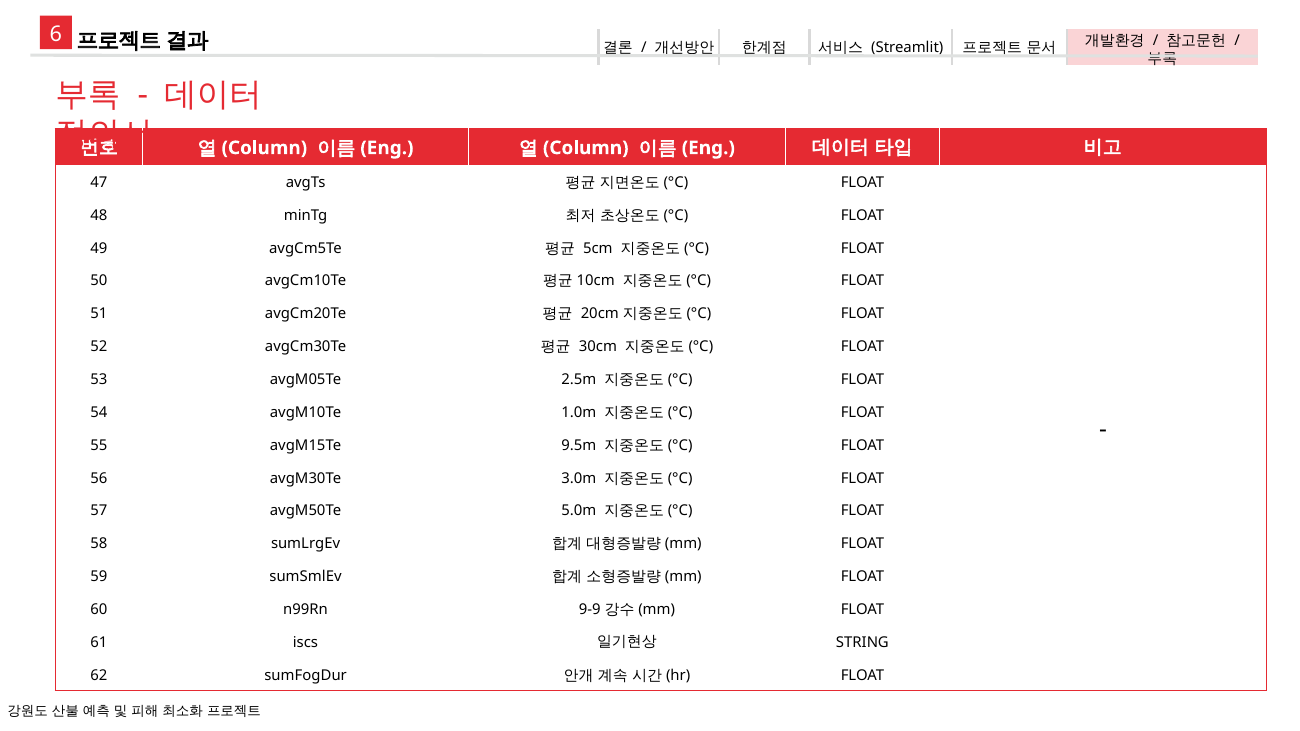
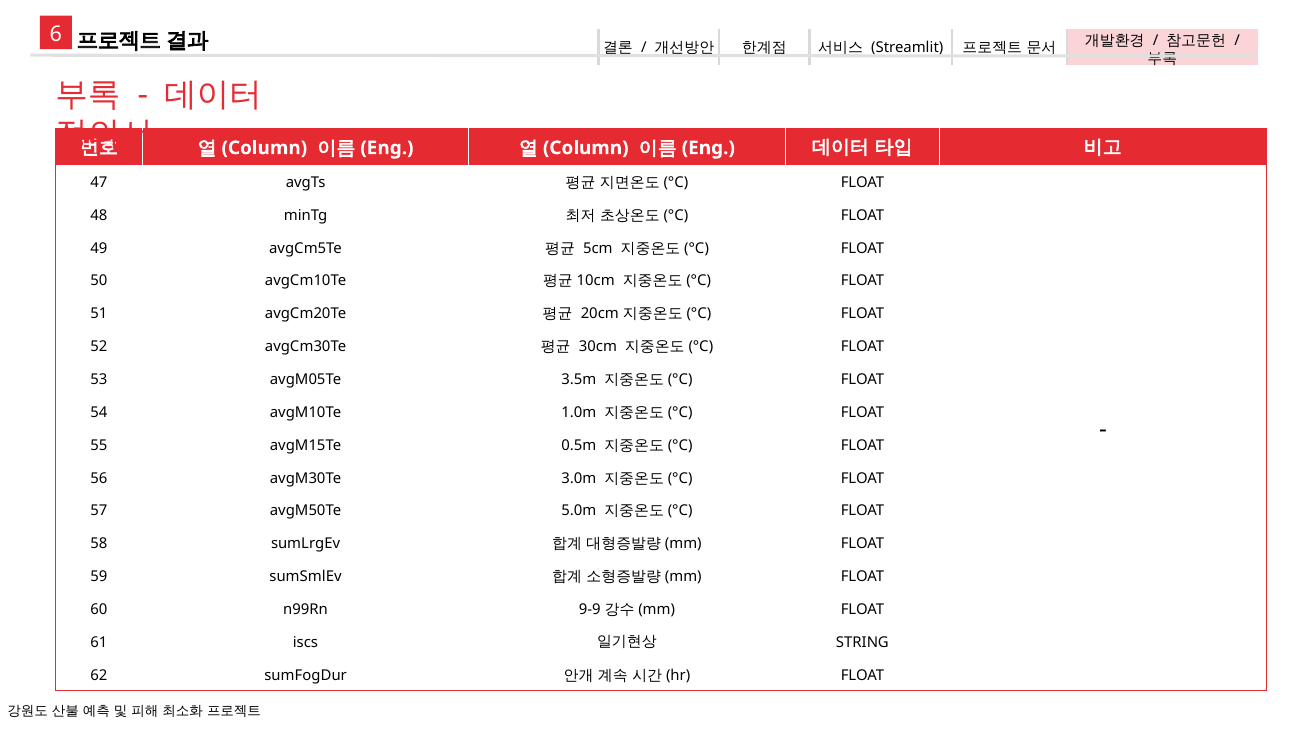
2.5m: 2.5m -> 3.5m
9.5m: 9.5m -> 0.5m
